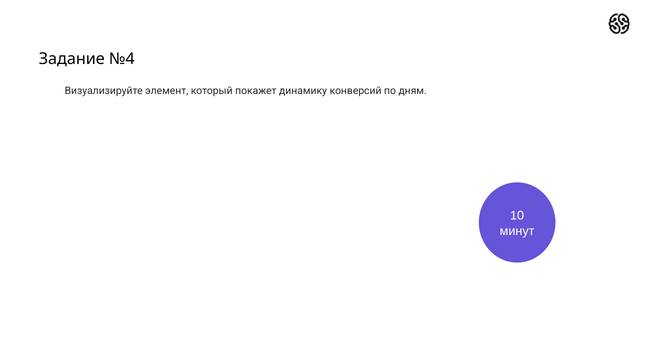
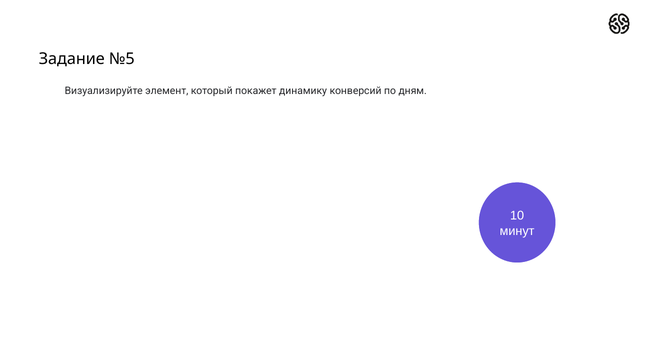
№4: №4 -> №5
